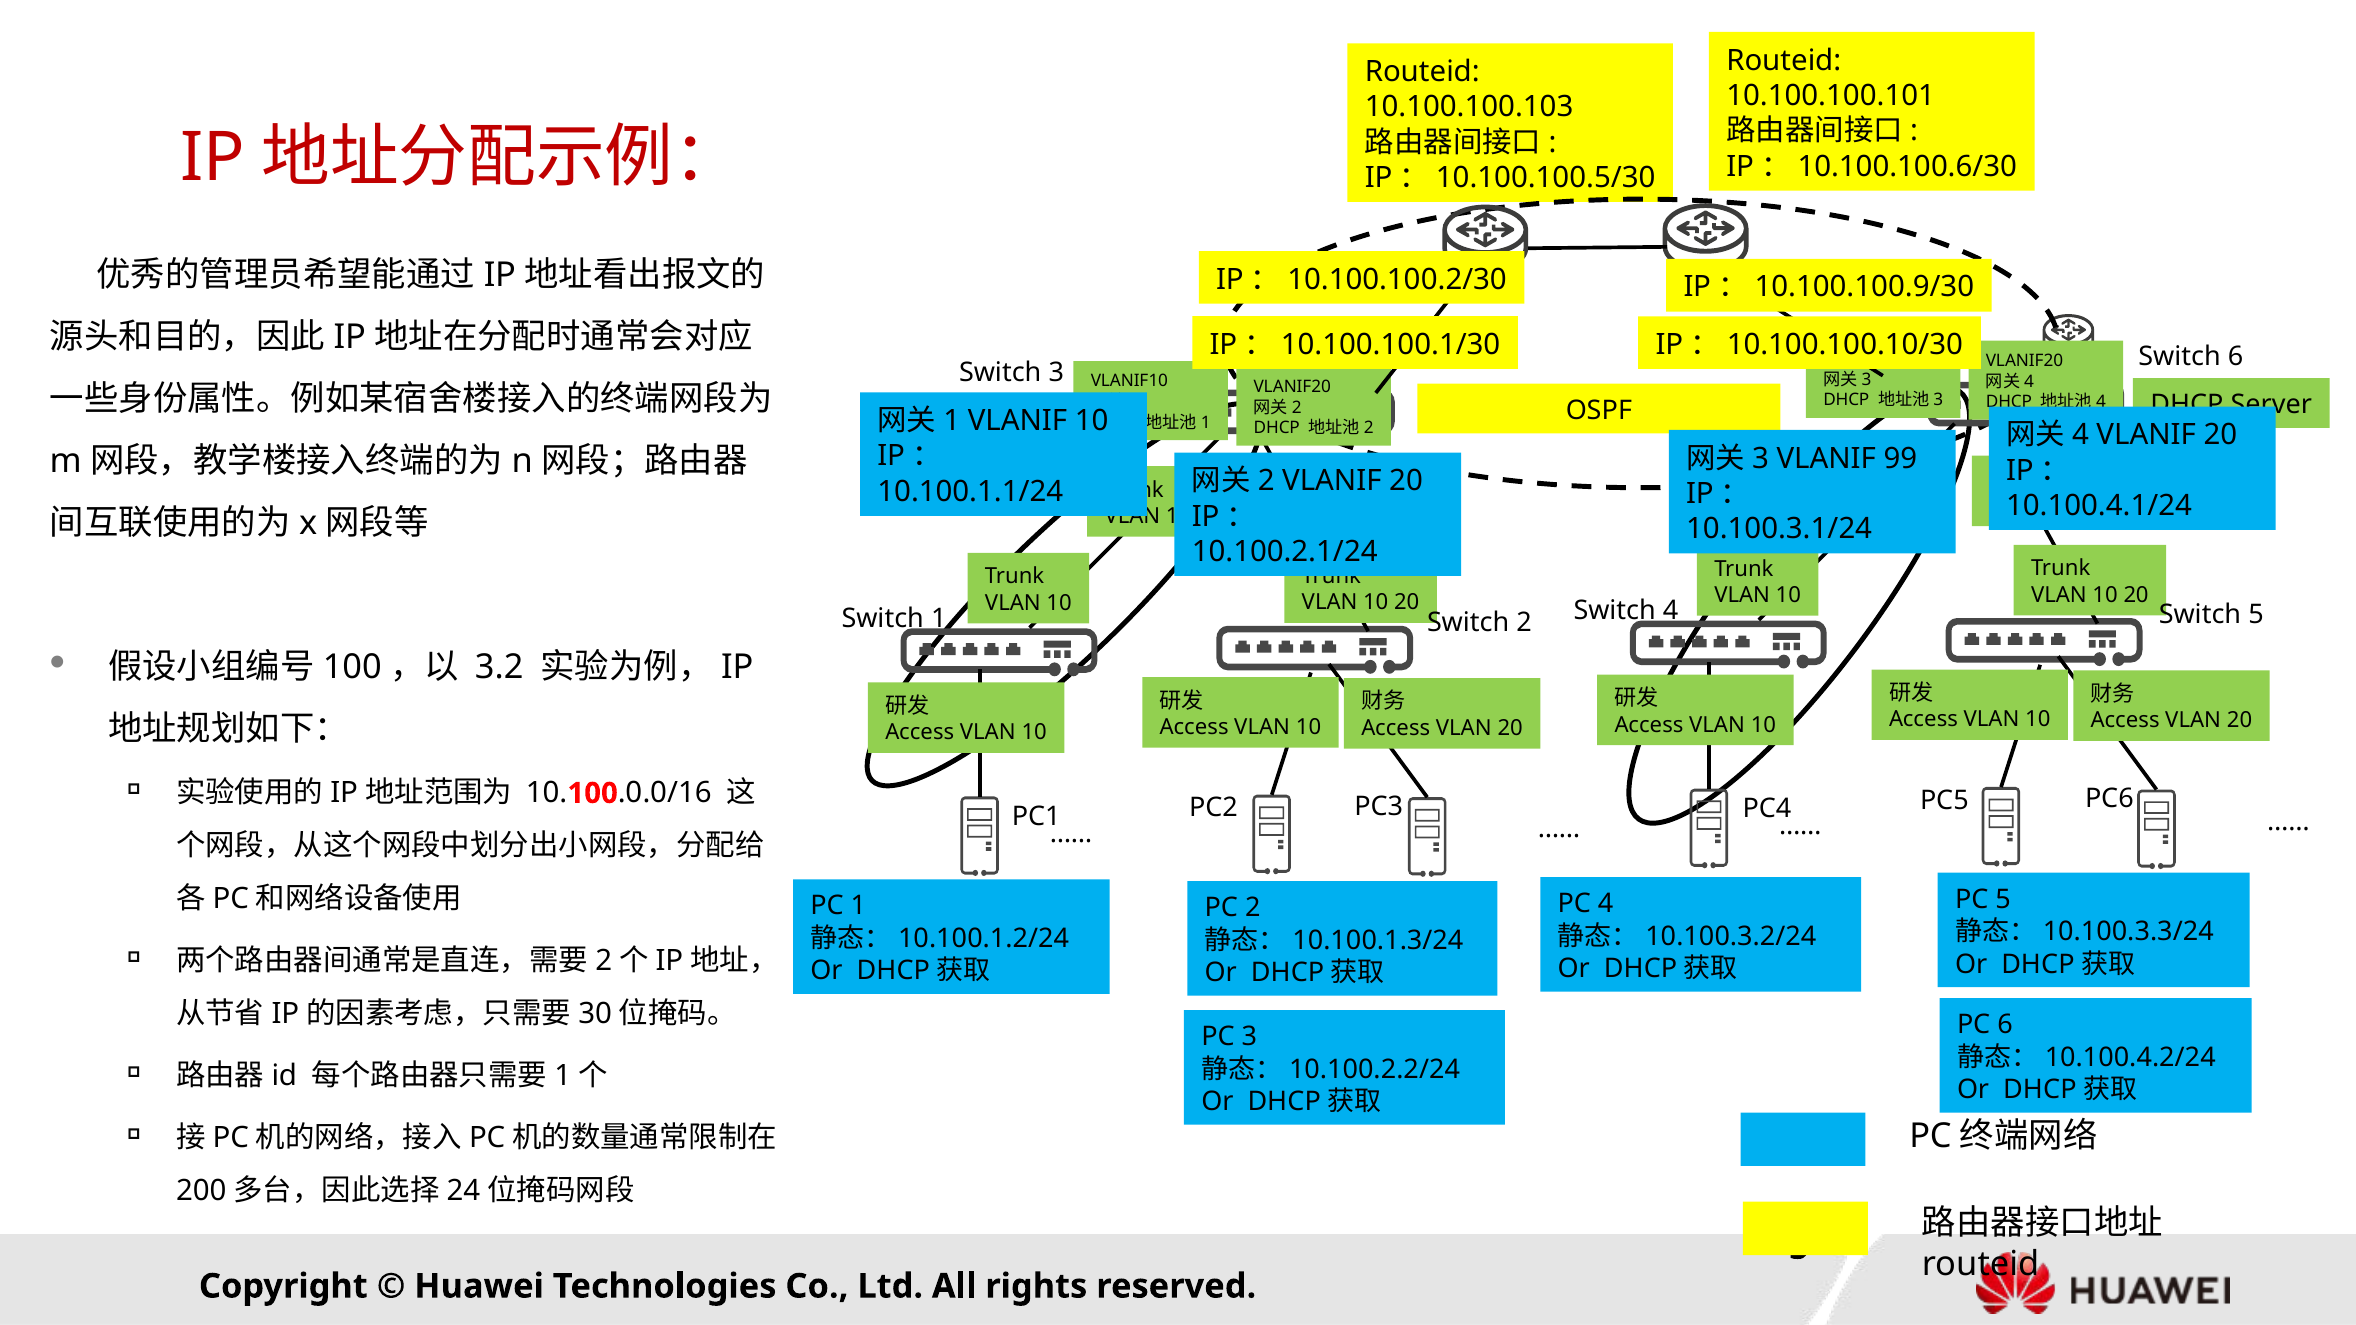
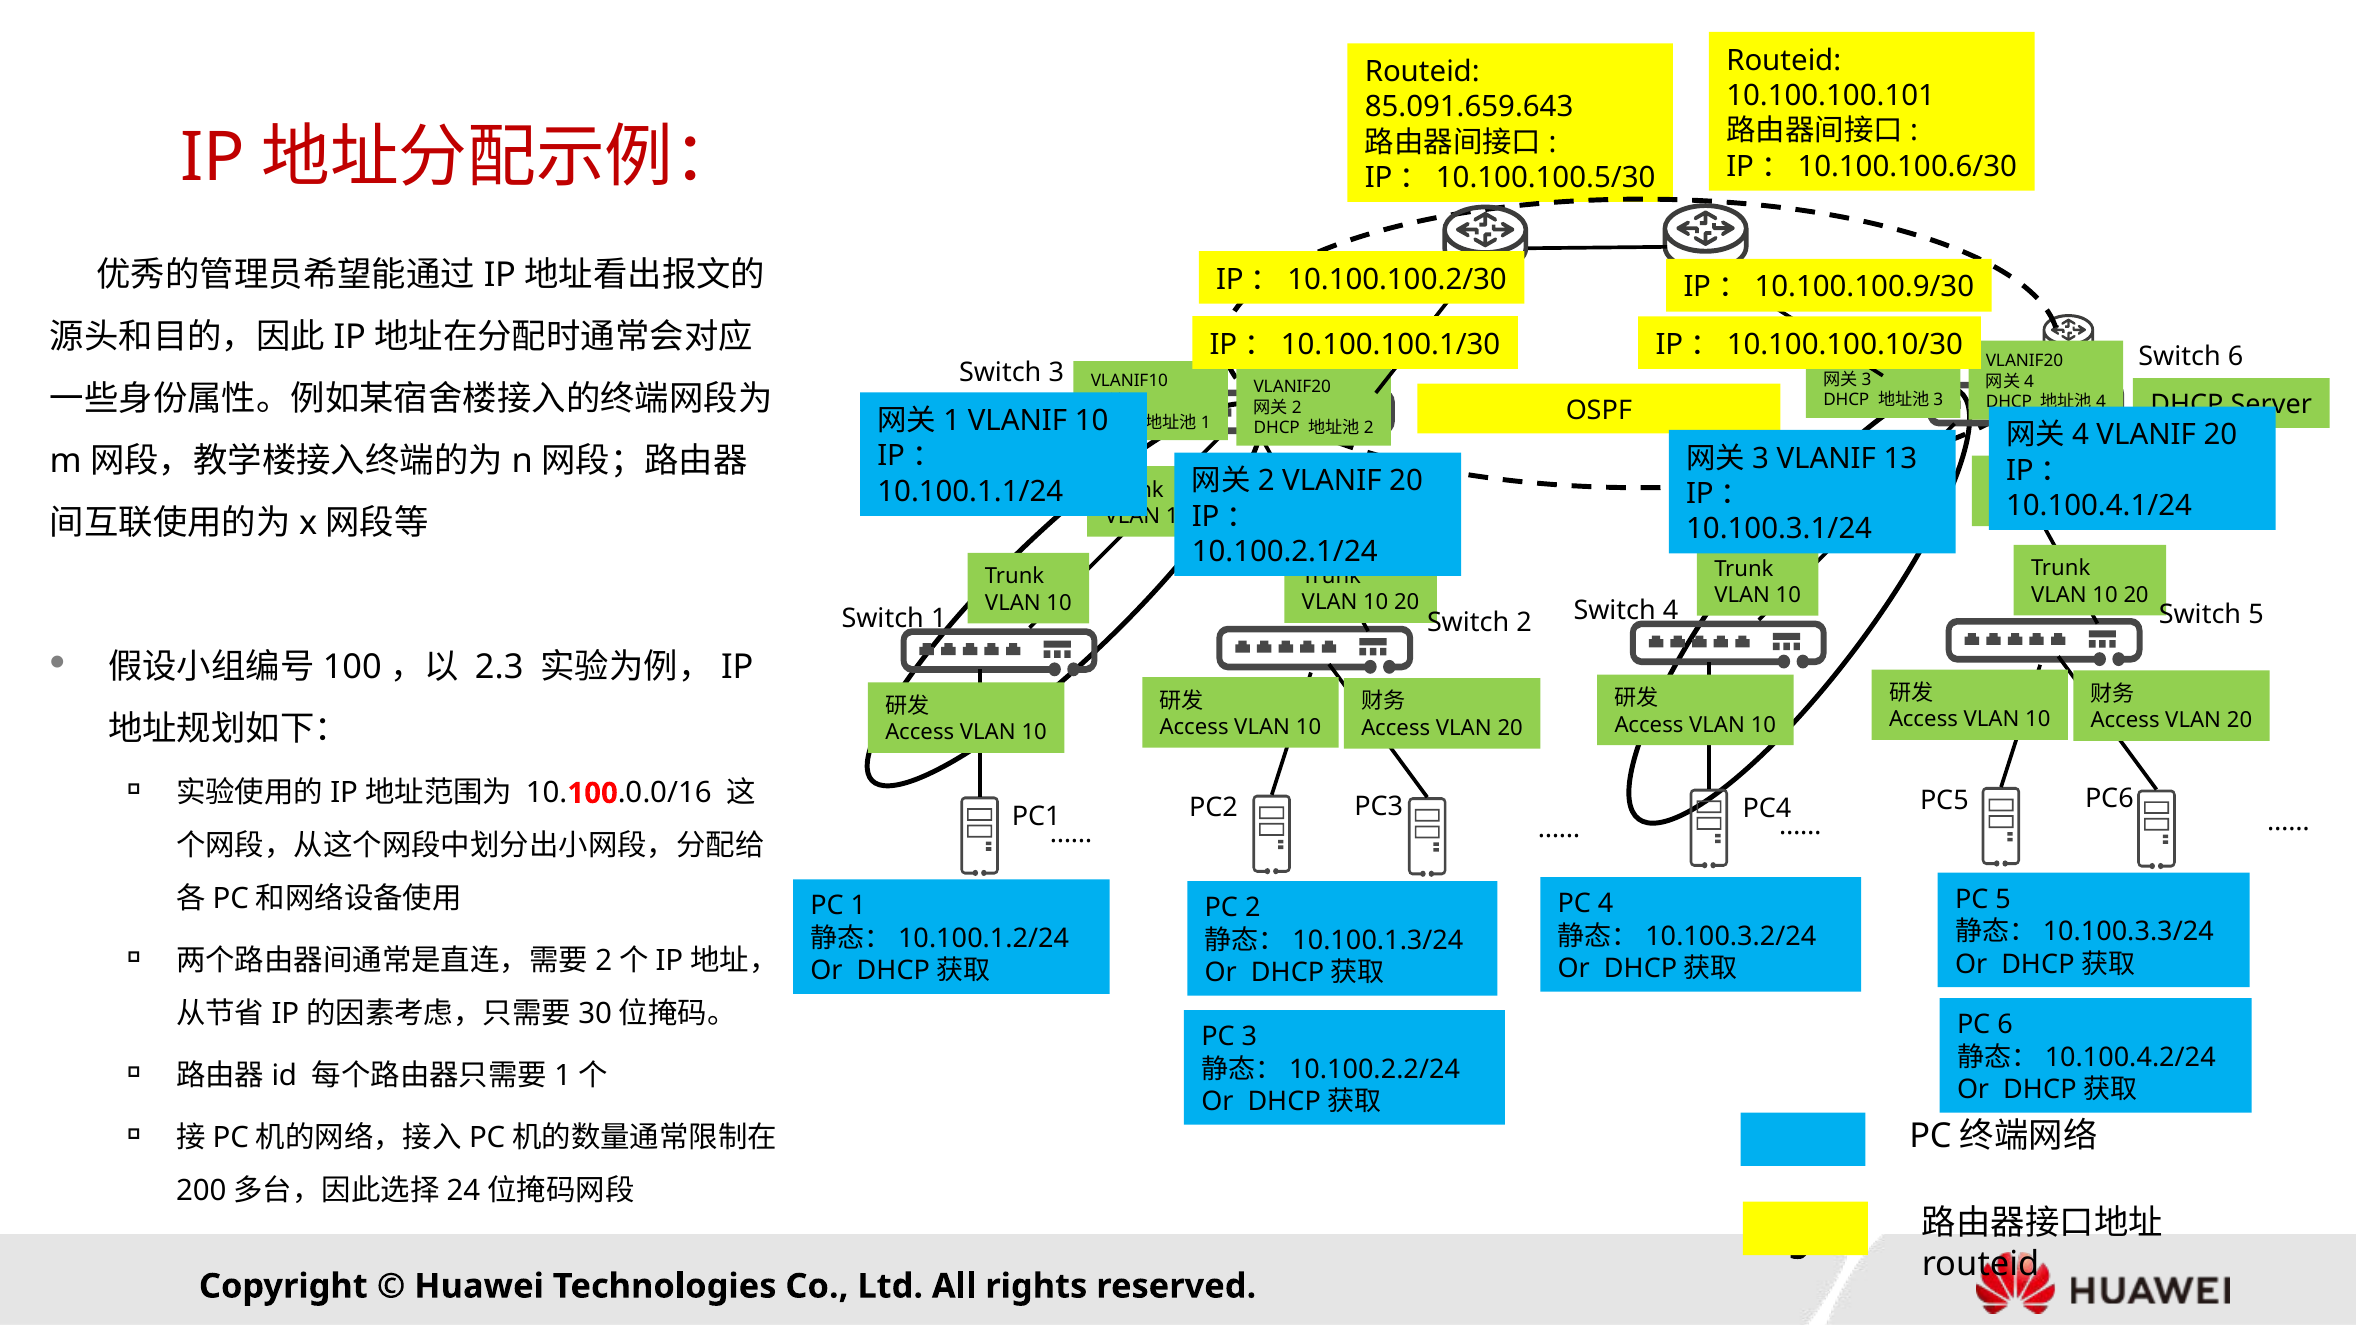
10.100.100.103: 10.100.100.103 -> 85.091.659.643
99: 99 -> 13
3.2: 3.2 -> 2.3
